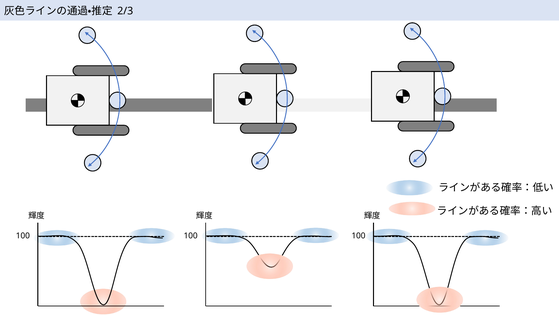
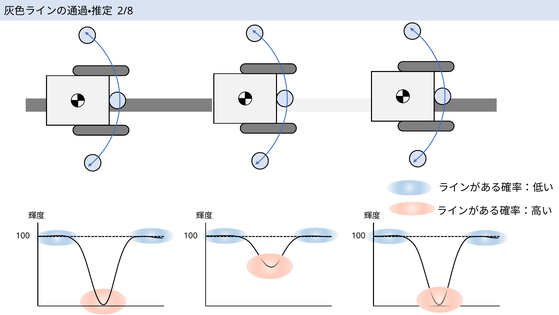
2/3: 2/3 -> 2/8
